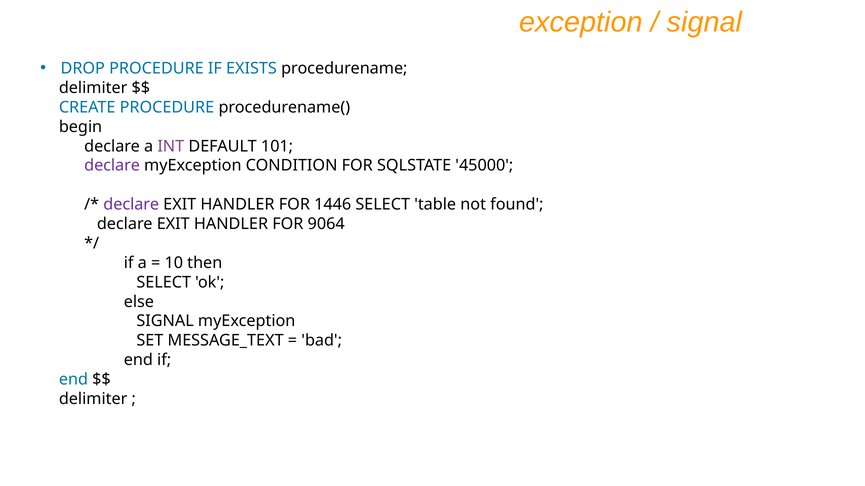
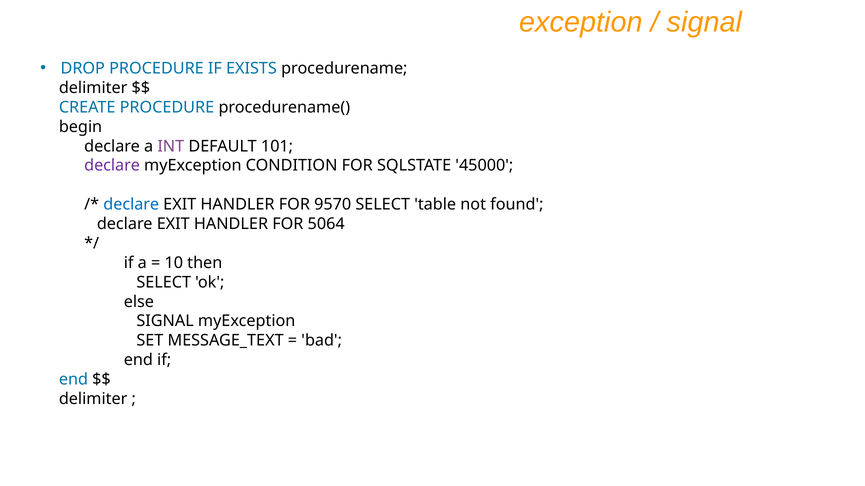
declare at (131, 205) colour: purple -> blue
1446: 1446 -> 9570
9064: 9064 -> 5064
